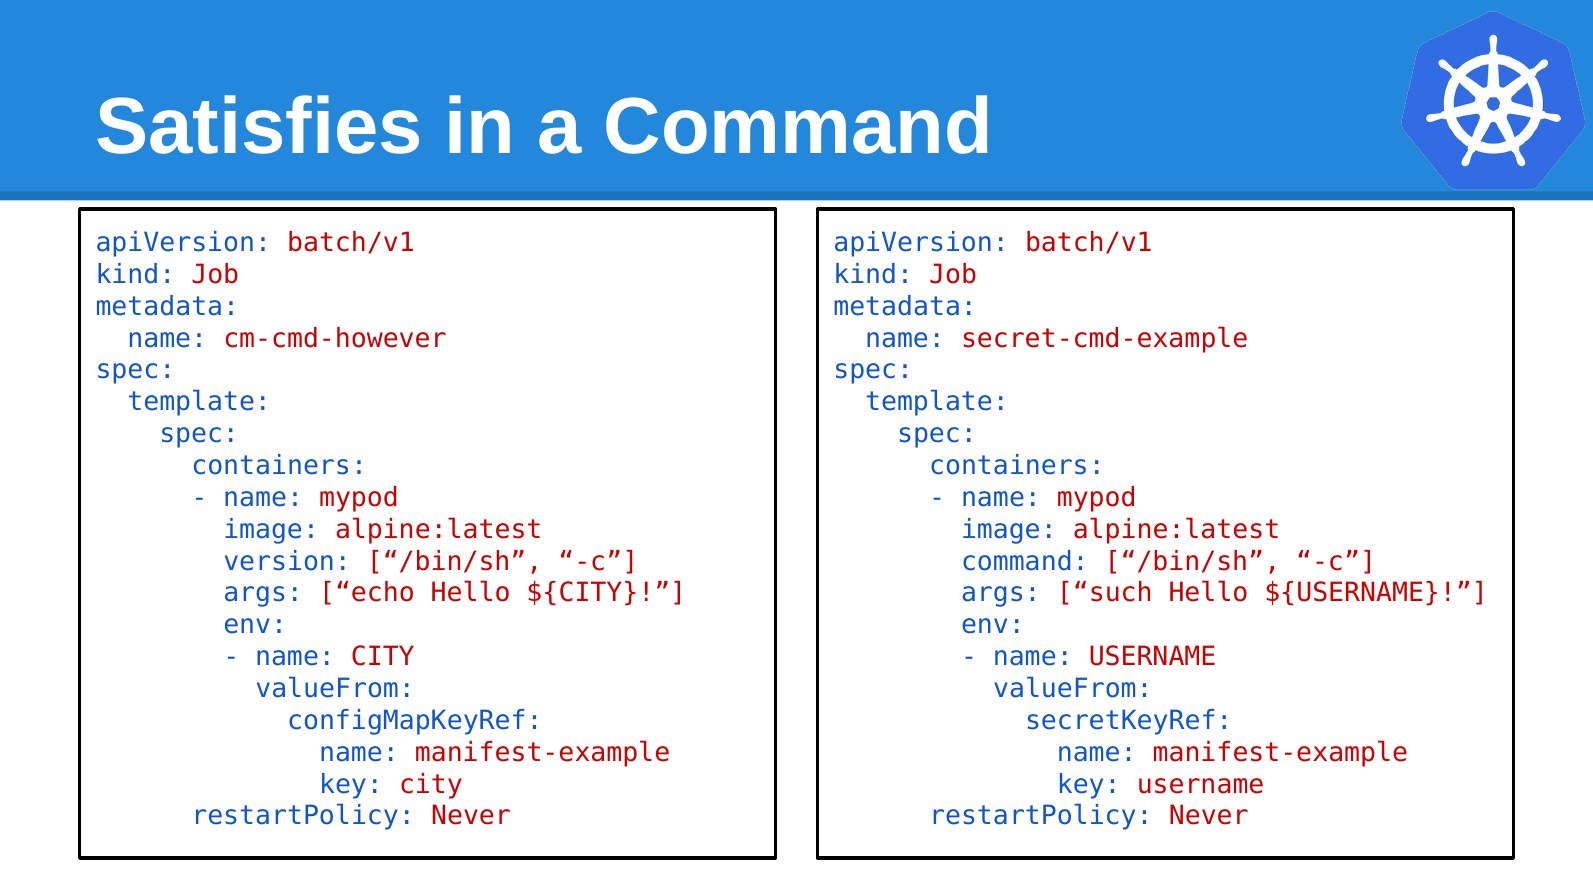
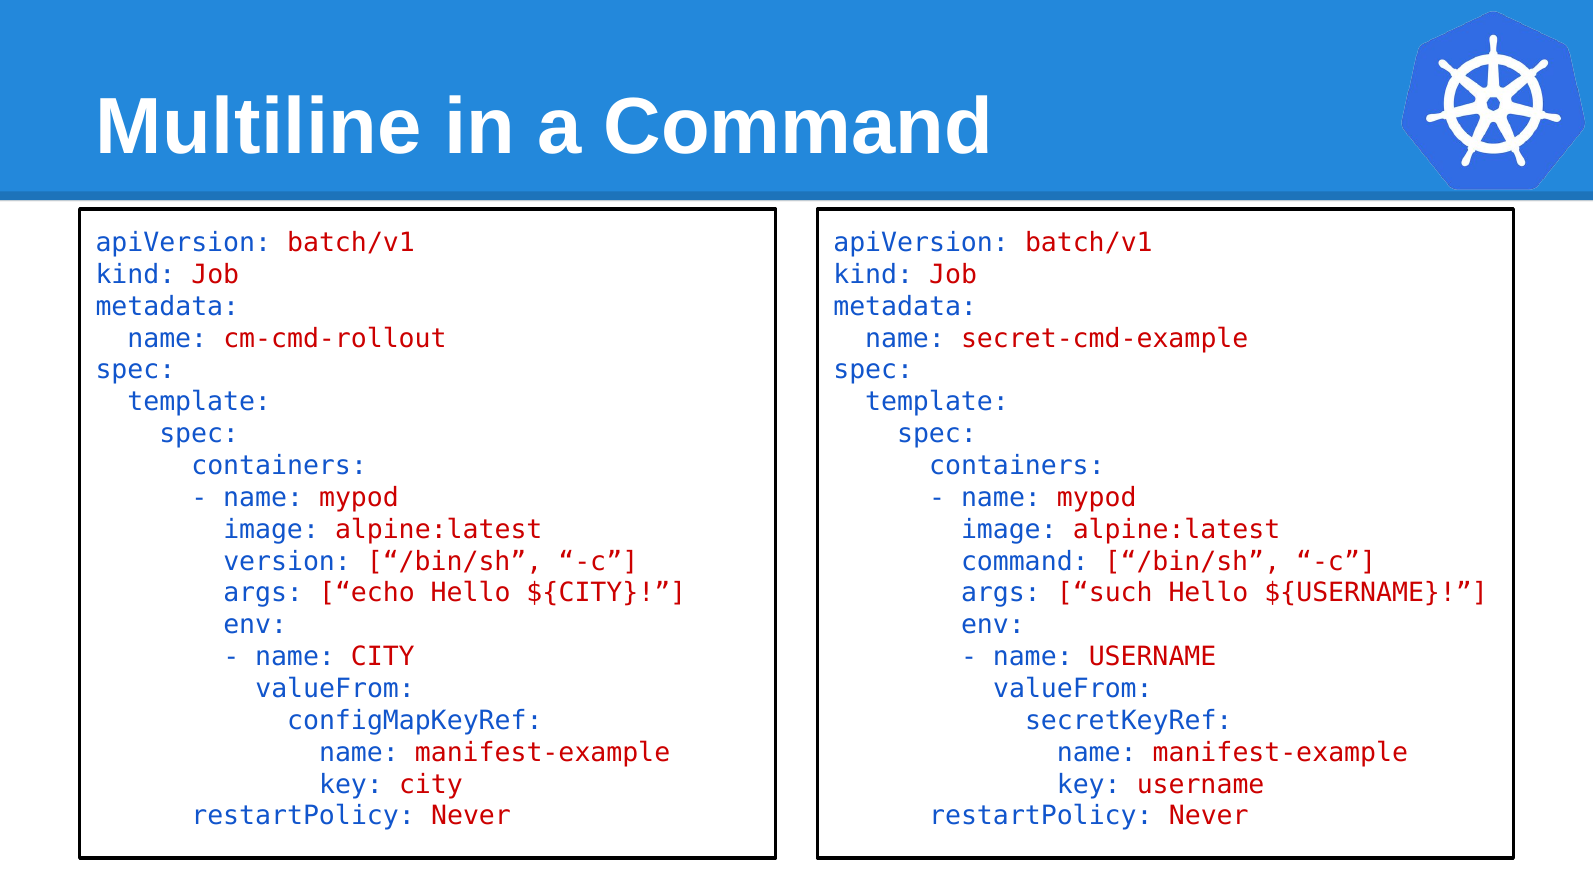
Satisfies: Satisfies -> Multiline
cm-cmd-however: cm-cmd-however -> cm-cmd-rollout
